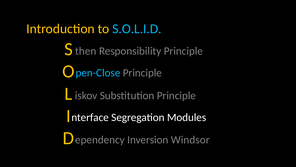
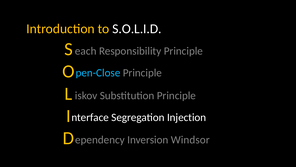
S.O.L.I.D colour: light blue -> white
then: then -> each
Modules: Modules -> Injection
